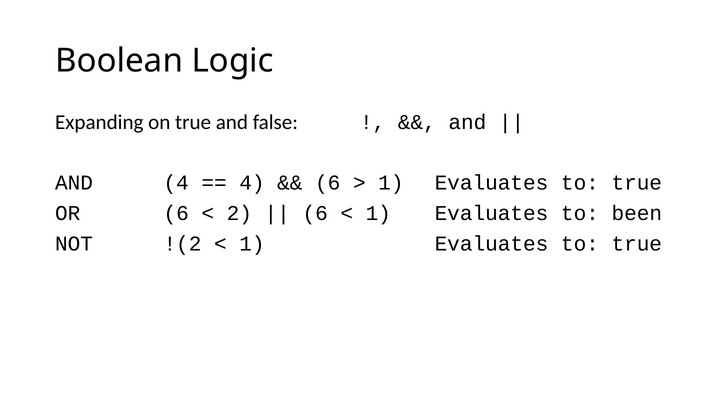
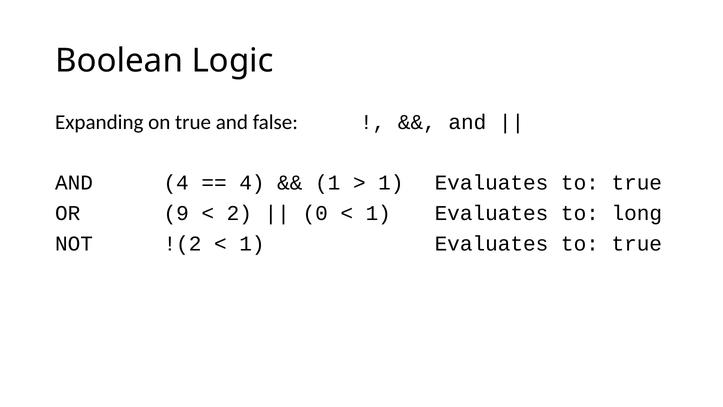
6 at (328, 183): 6 -> 1
OR 6: 6 -> 9
6 at (315, 213): 6 -> 0
been: been -> long
